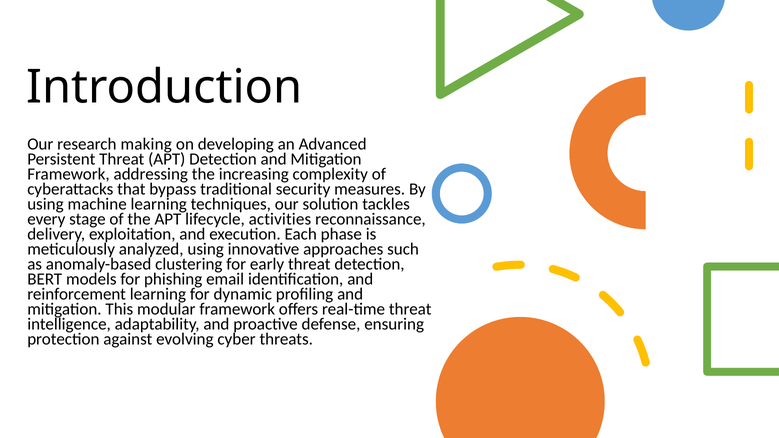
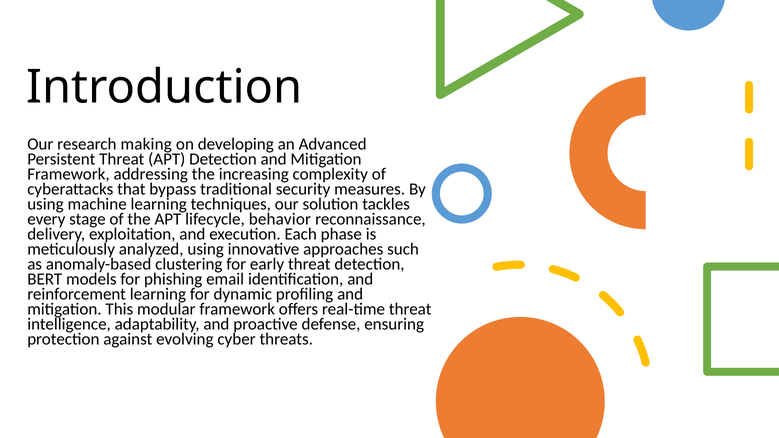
activities: activities -> behavior
